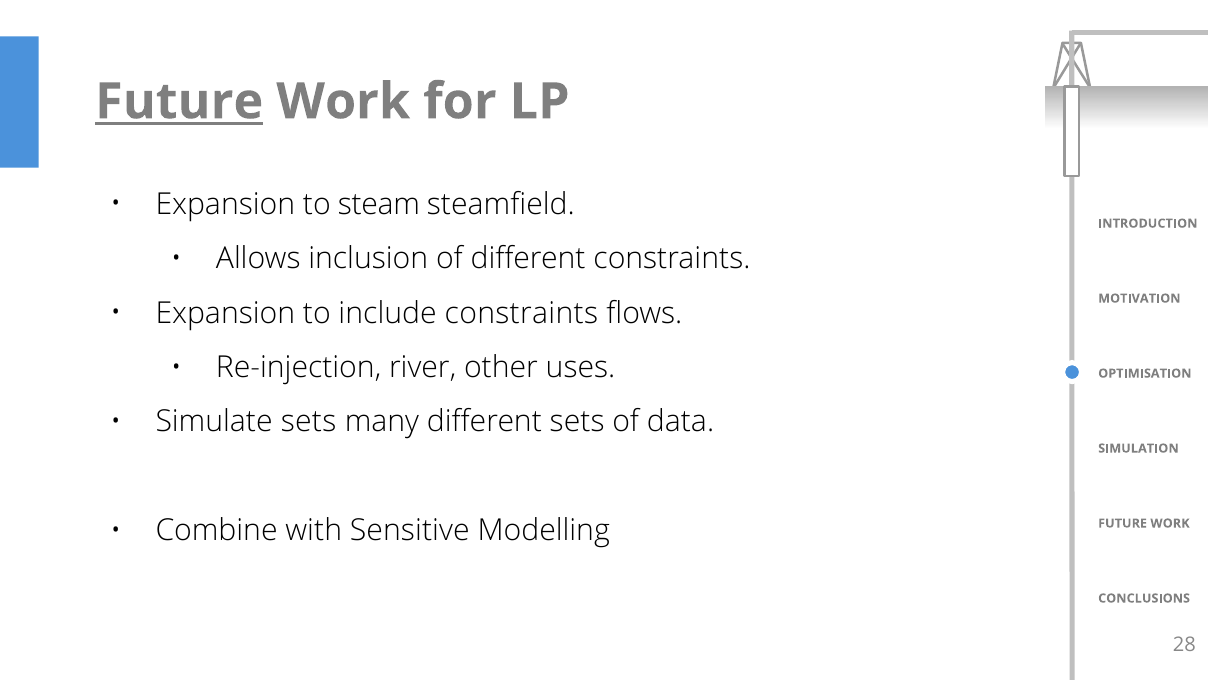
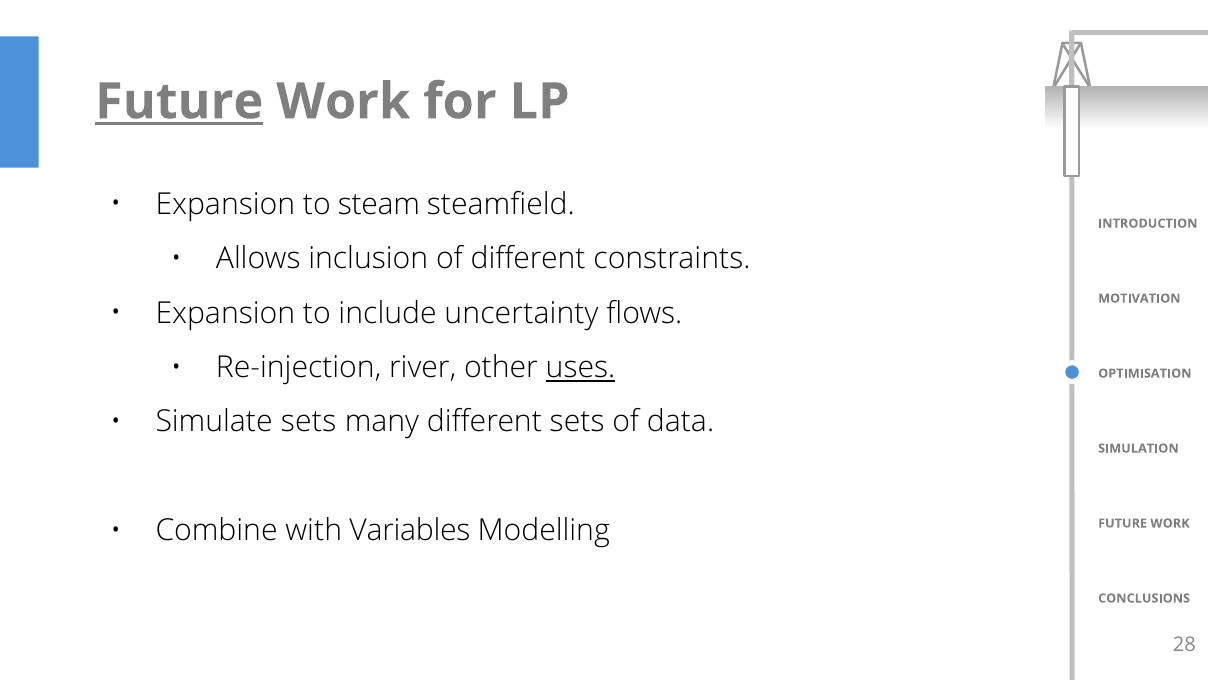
include constraints: constraints -> uncertainty
uses underline: none -> present
Sensitive: Sensitive -> Variables
